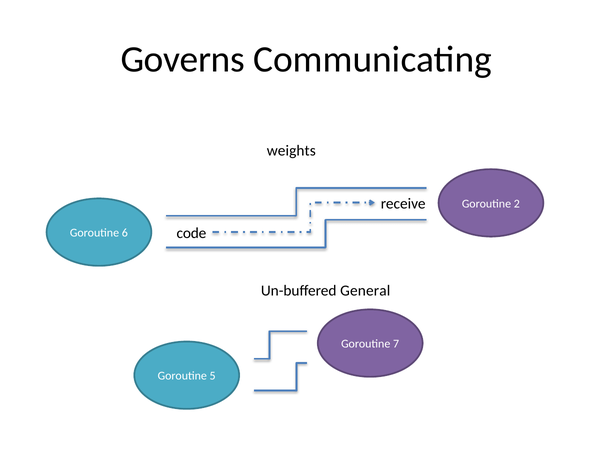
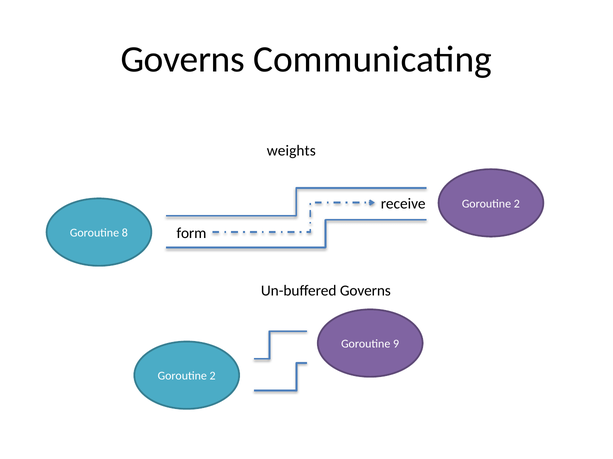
code: code -> form
6: 6 -> 8
Un-buffered General: General -> Governs
7: 7 -> 9
5 at (213, 377): 5 -> 2
